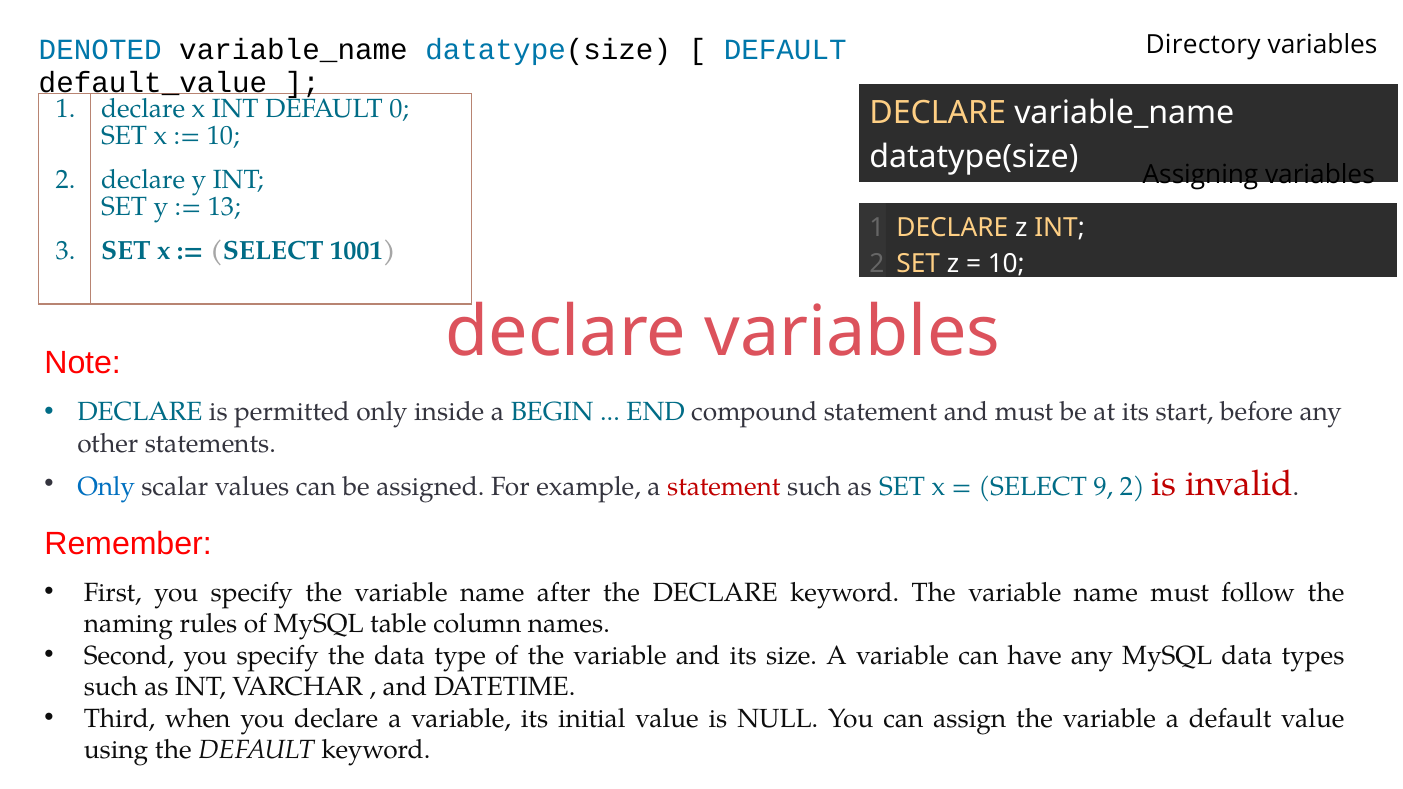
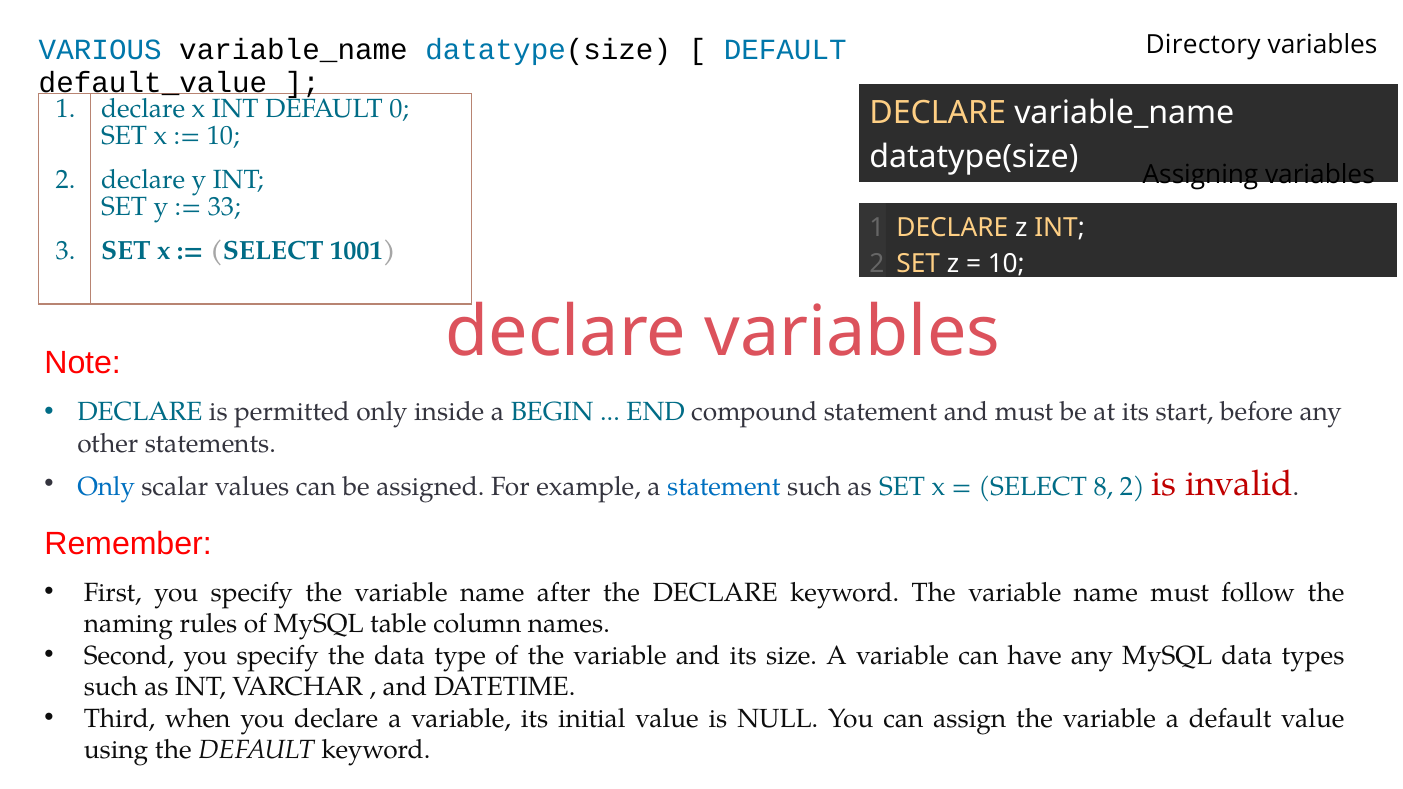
DENOTED: DENOTED -> VARIOUS
13: 13 -> 33
statement at (724, 487) colour: red -> blue
9: 9 -> 8
